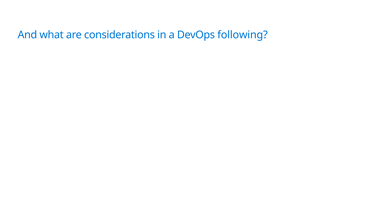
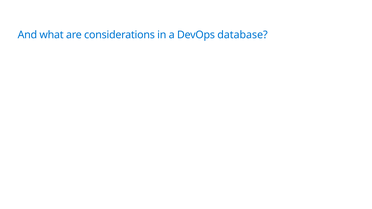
following: following -> database
